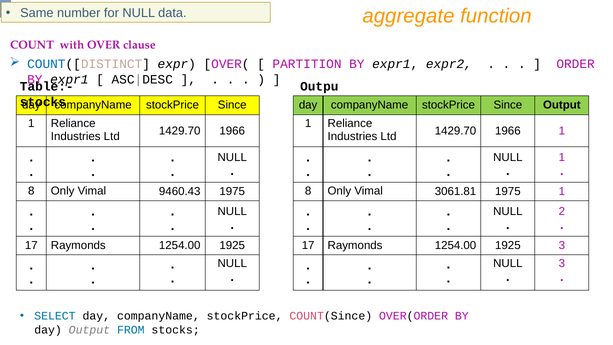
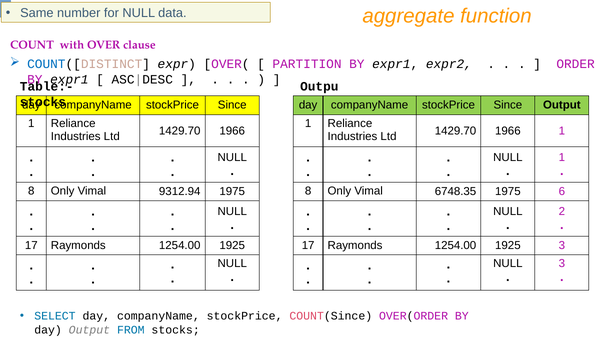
9460.43: 9460.43 -> 9312.94
3061.81: 3061.81 -> 6748.35
1975 1: 1 -> 6
